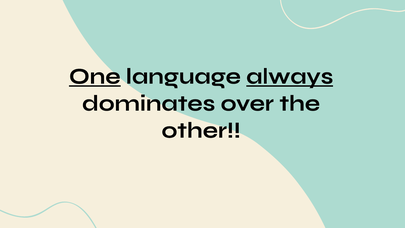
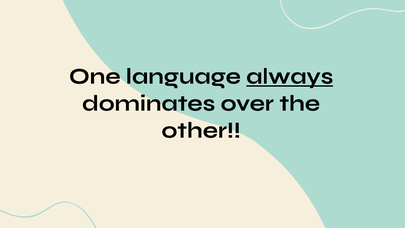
One underline: present -> none
